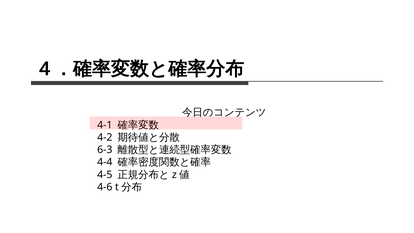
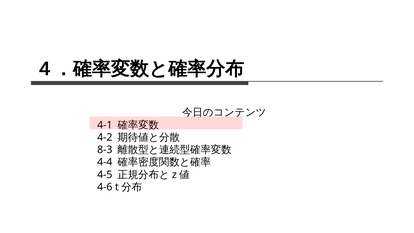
6-3: 6-3 -> 8-3
